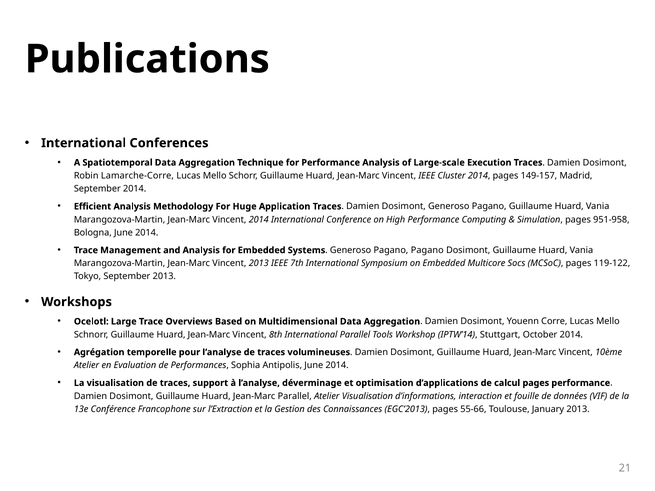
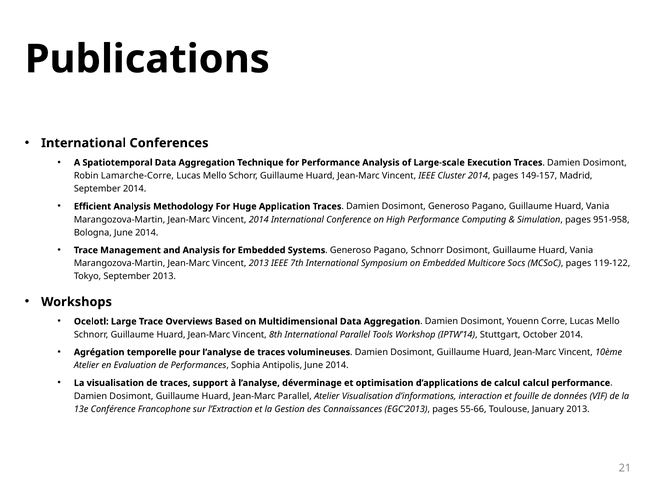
Pagano Pagano: Pagano -> Schnorr
calcul pages: pages -> calcul
